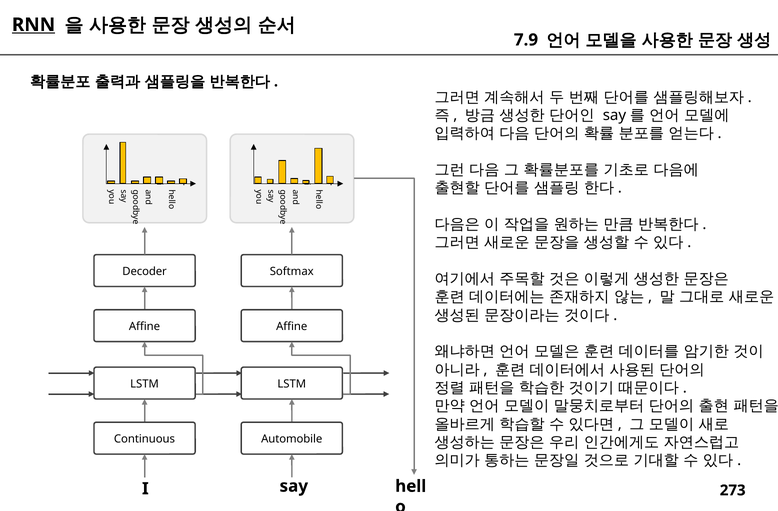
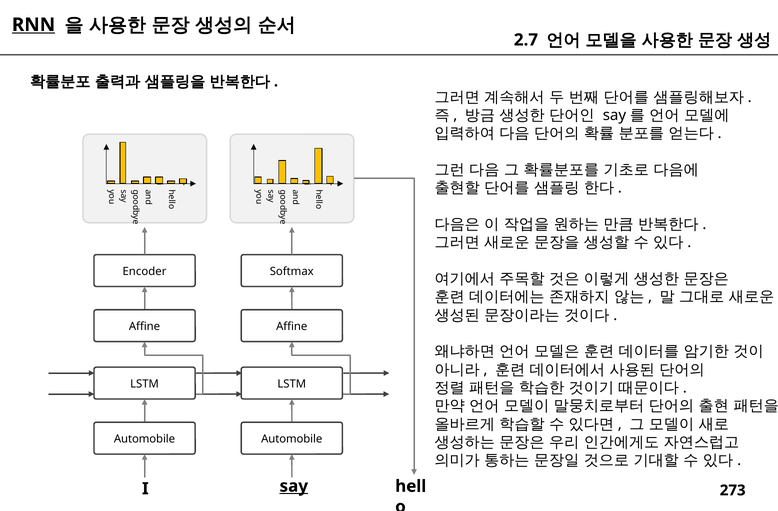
7.9: 7.9 -> 2.7
Decoder: Decoder -> Encoder
Continuous at (144, 439): Continuous -> Automobile
say underline: none -> present
